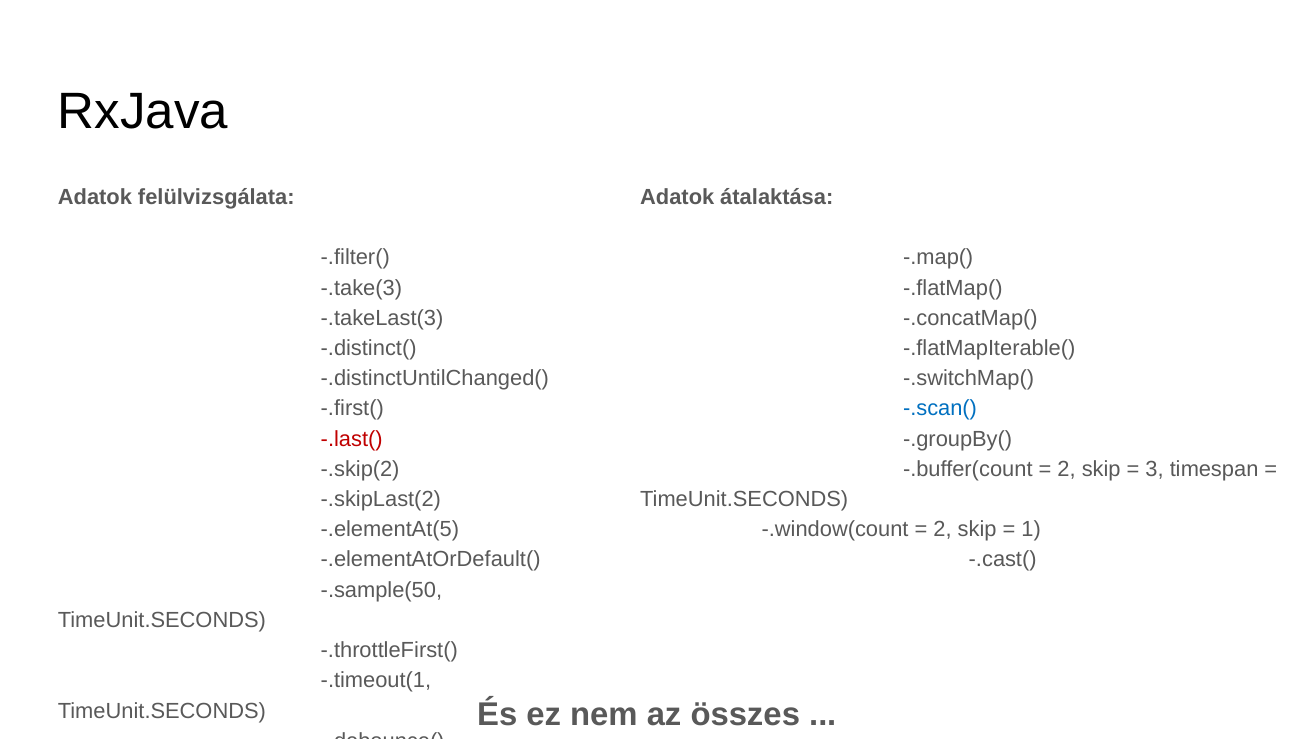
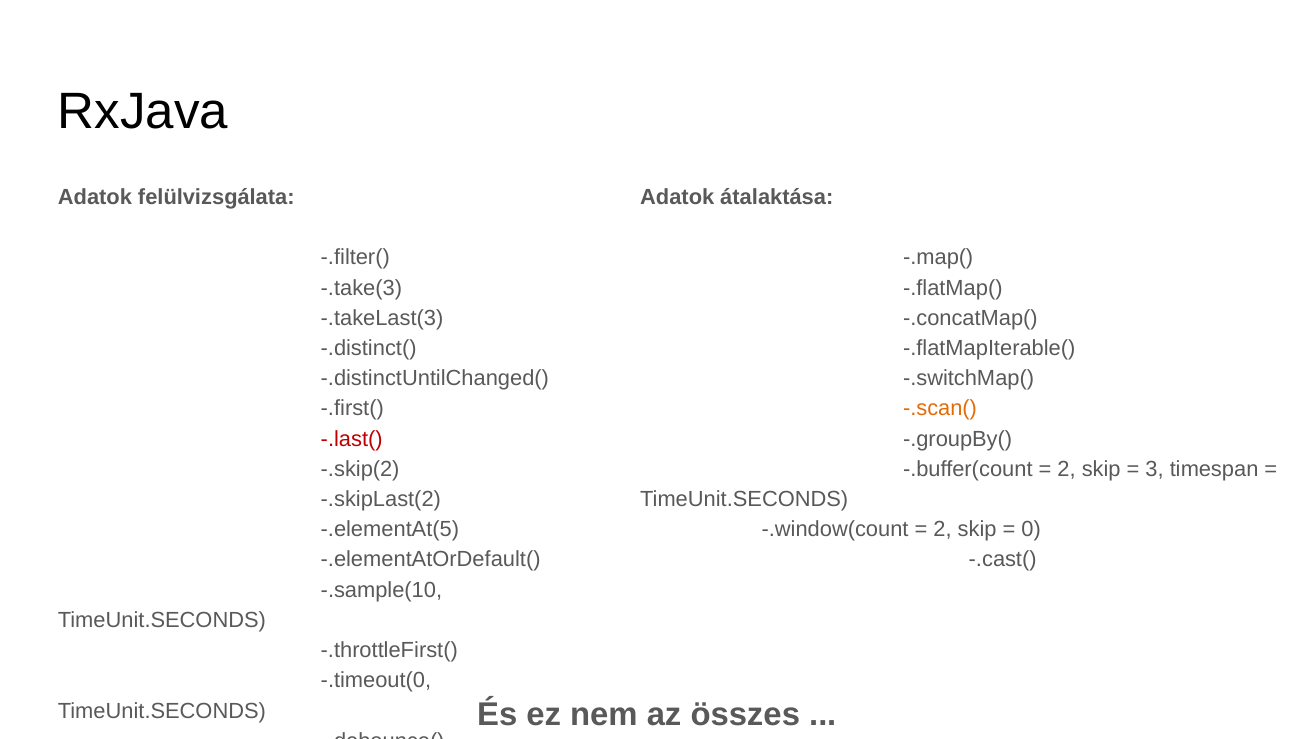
-.scan( colour: blue -> orange
1: 1 -> 0
-.sample(50: -.sample(50 -> -.sample(10
-.timeout(1: -.timeout(1 -> -.timeout(0
